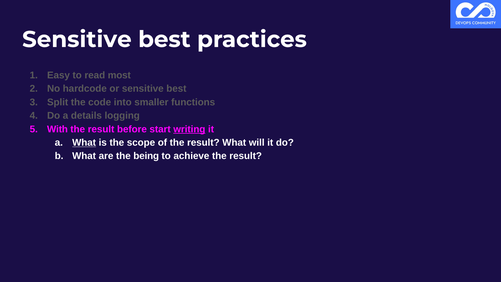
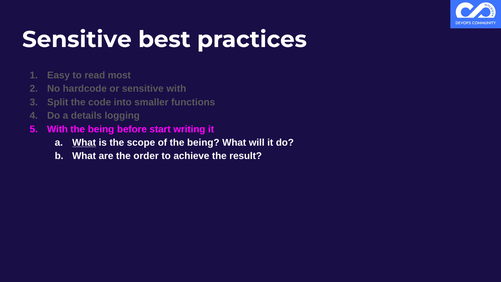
or sensitive best: best -> with
result at (101, 129): result -> being
writing underline: present -> none
of the result: result -> being
being: being -> order
